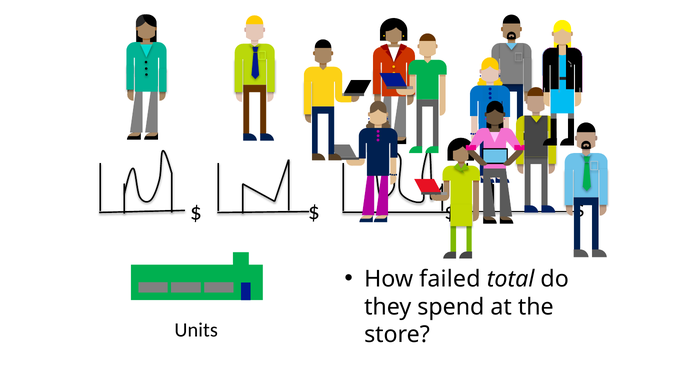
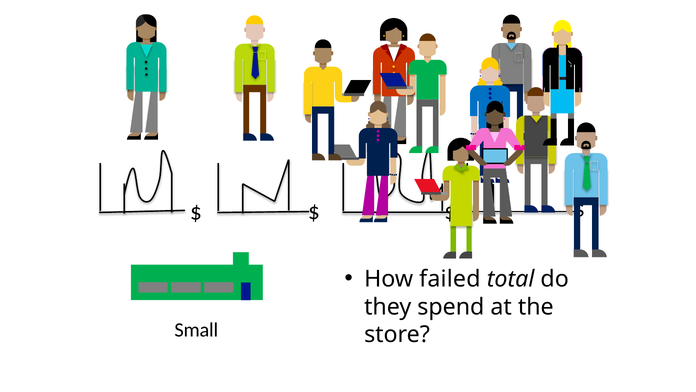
Units: Units -> Small
